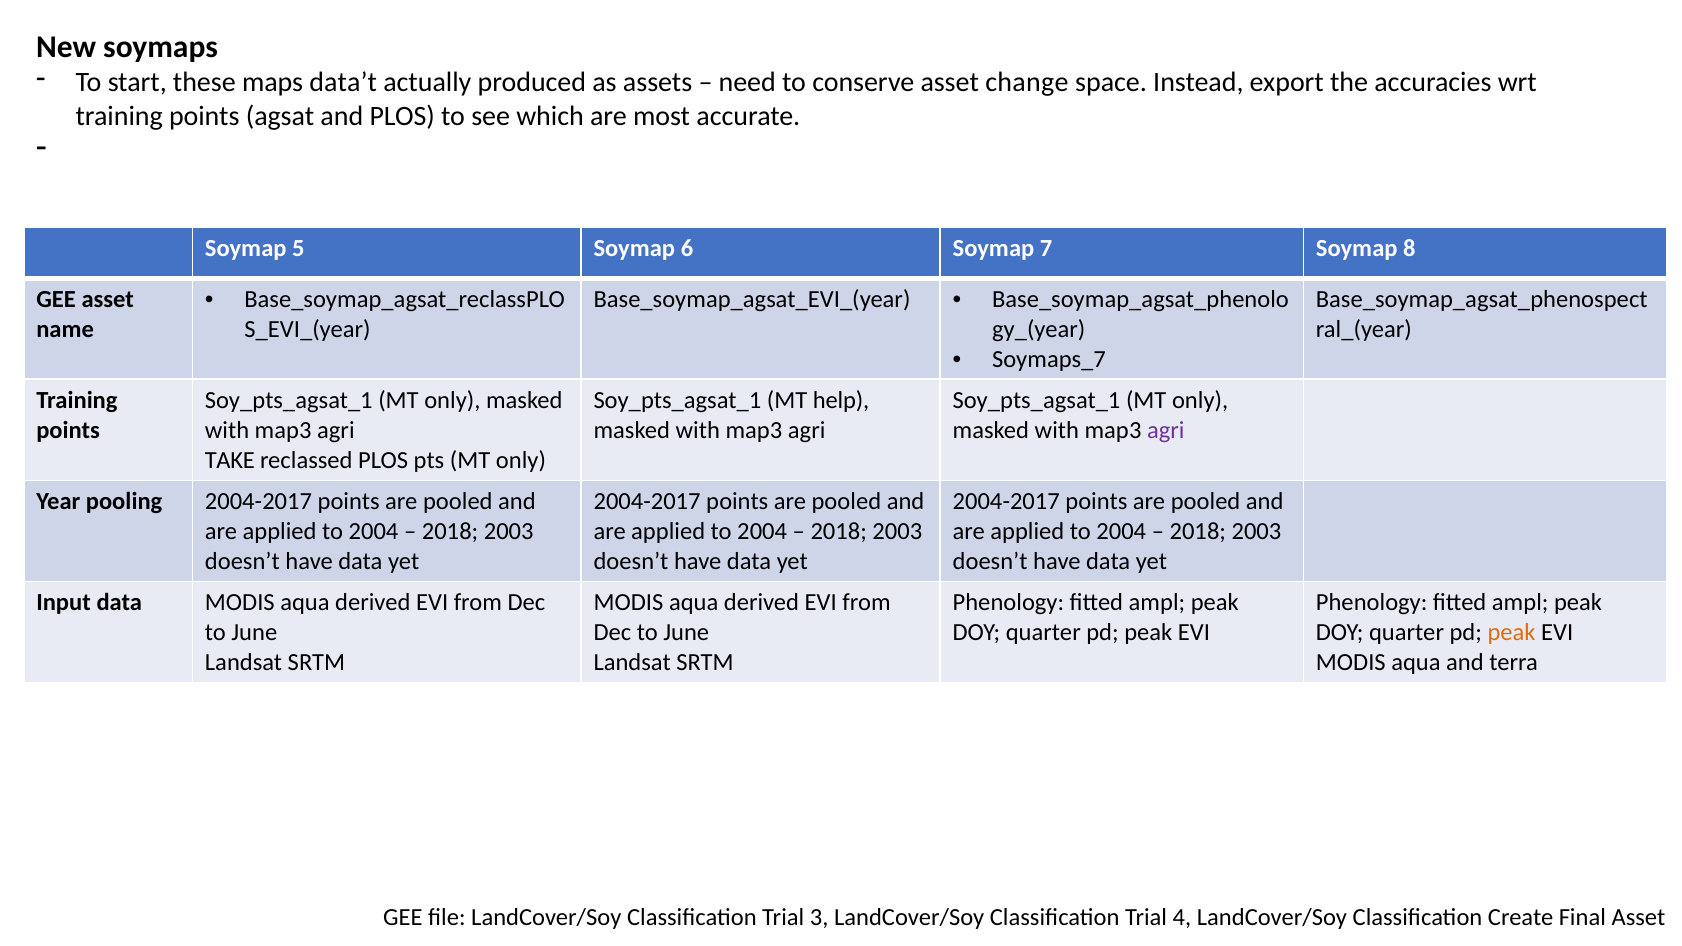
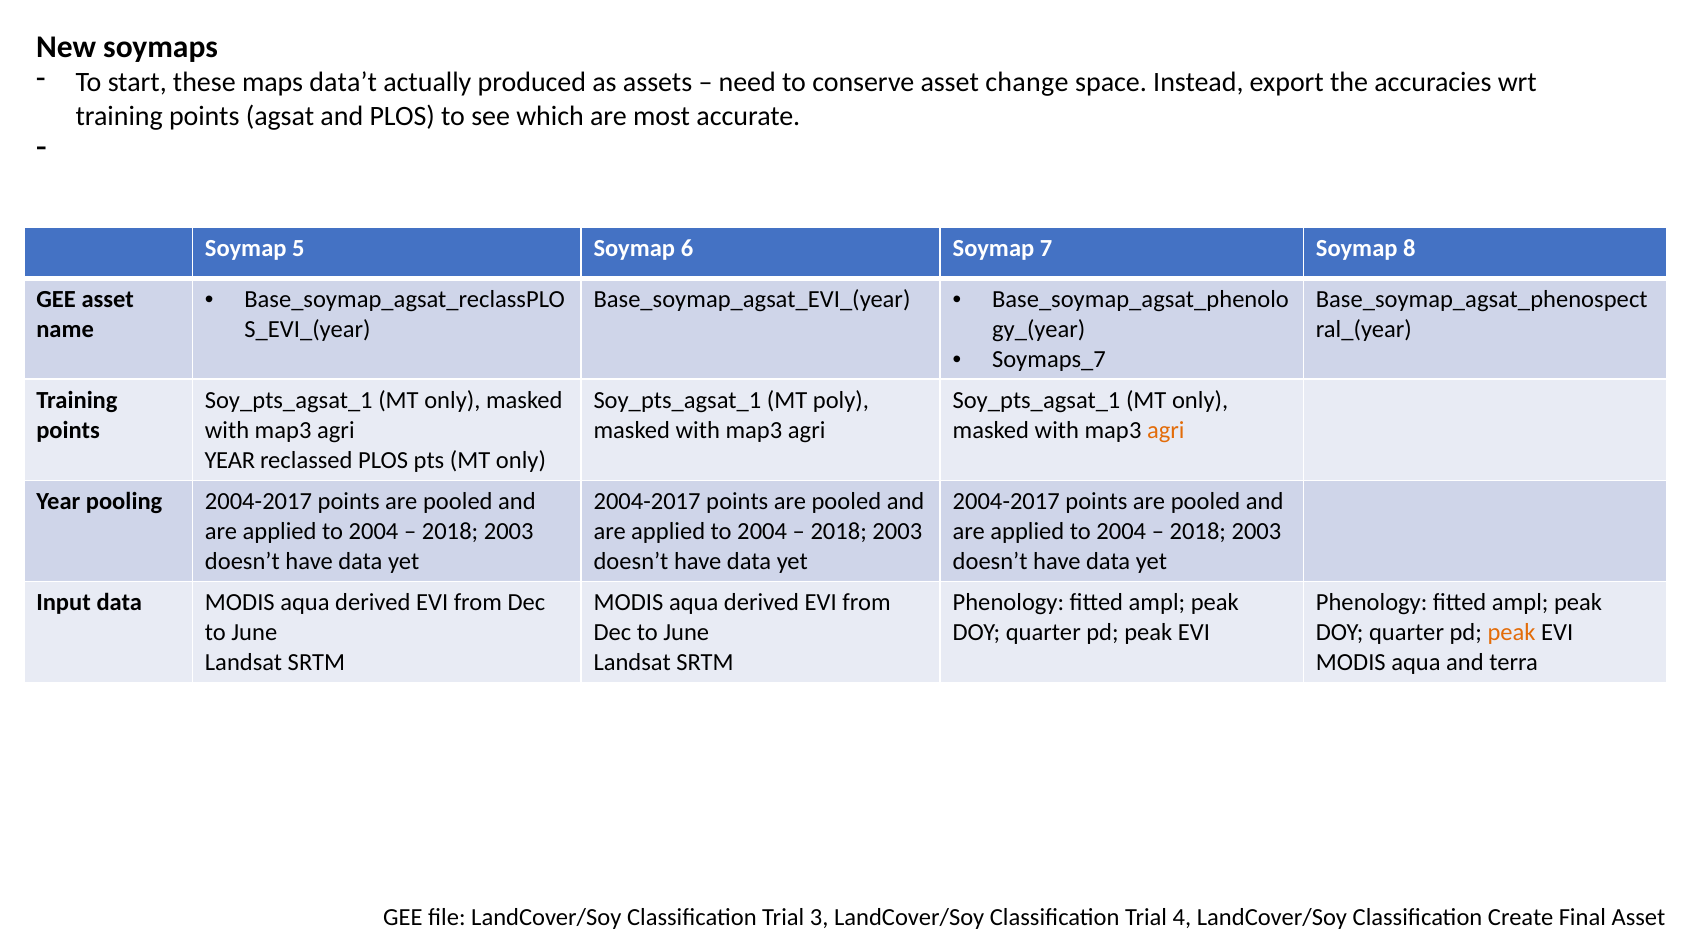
help: help -> poly
agri at (1166, 431) colour: purple -> orange
TAKE at (230, 461): TAKE -> YEAR
